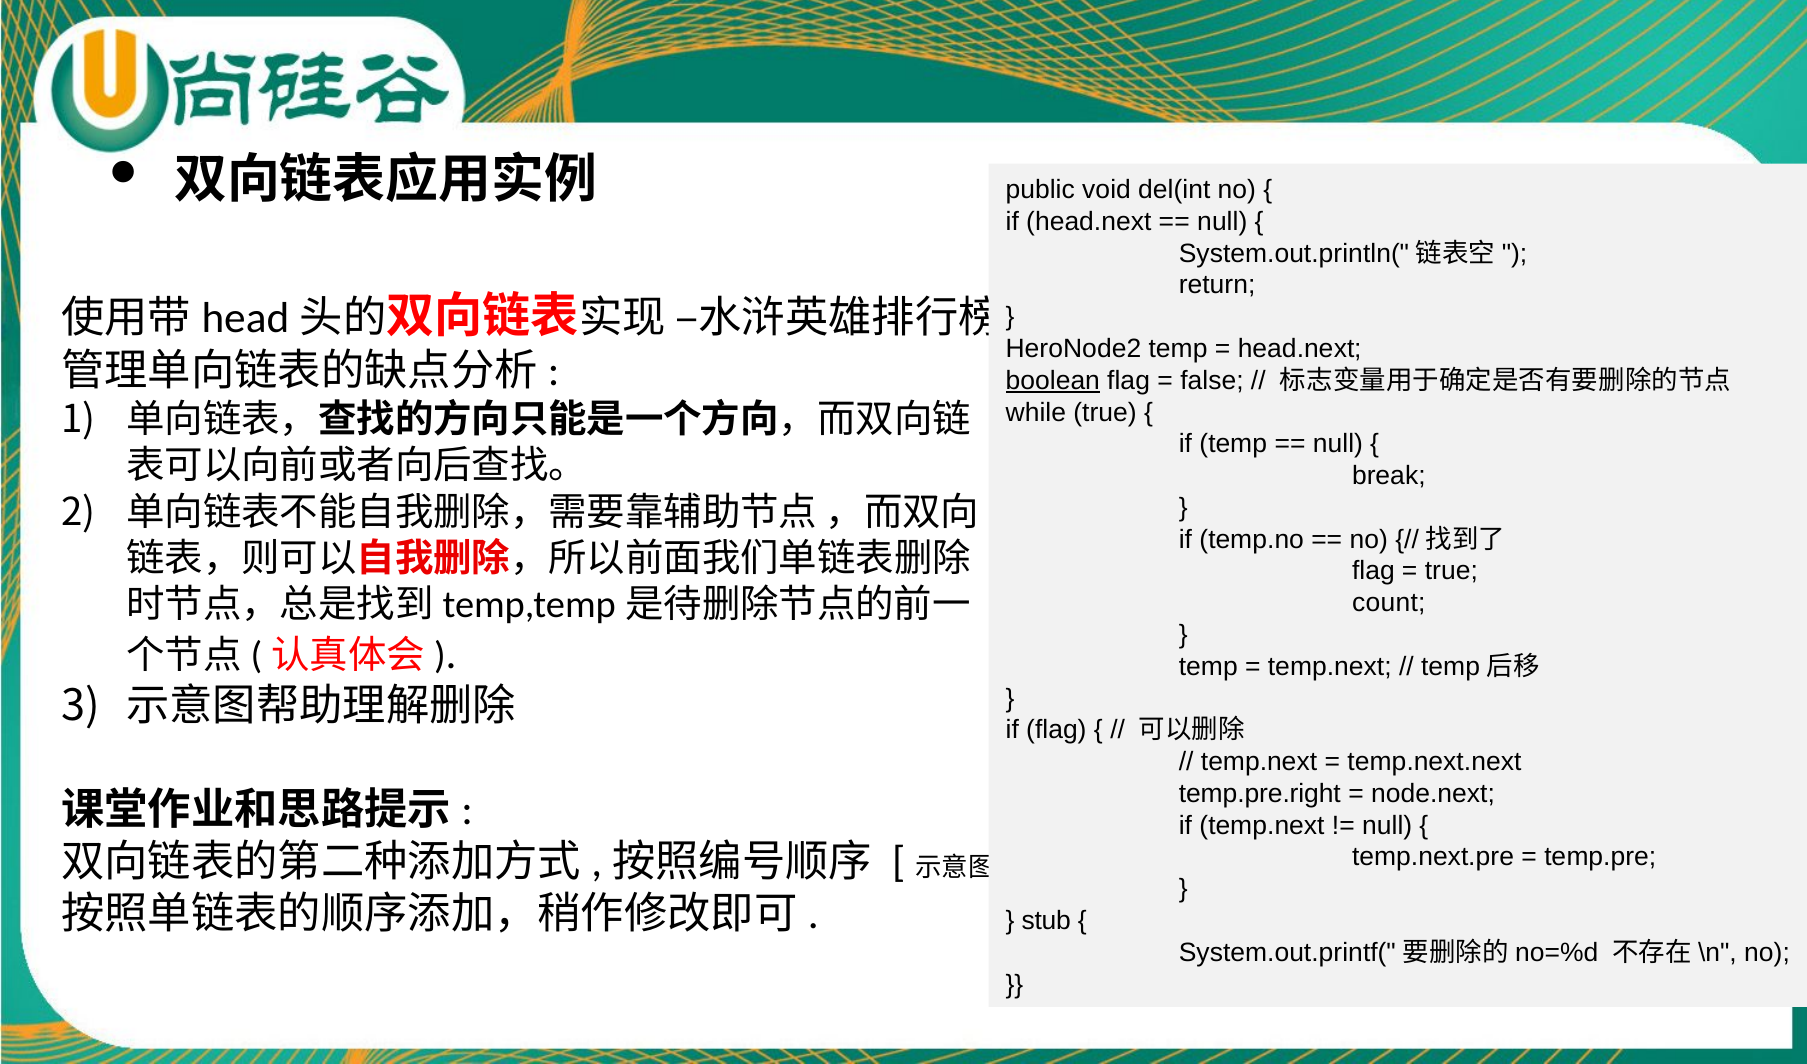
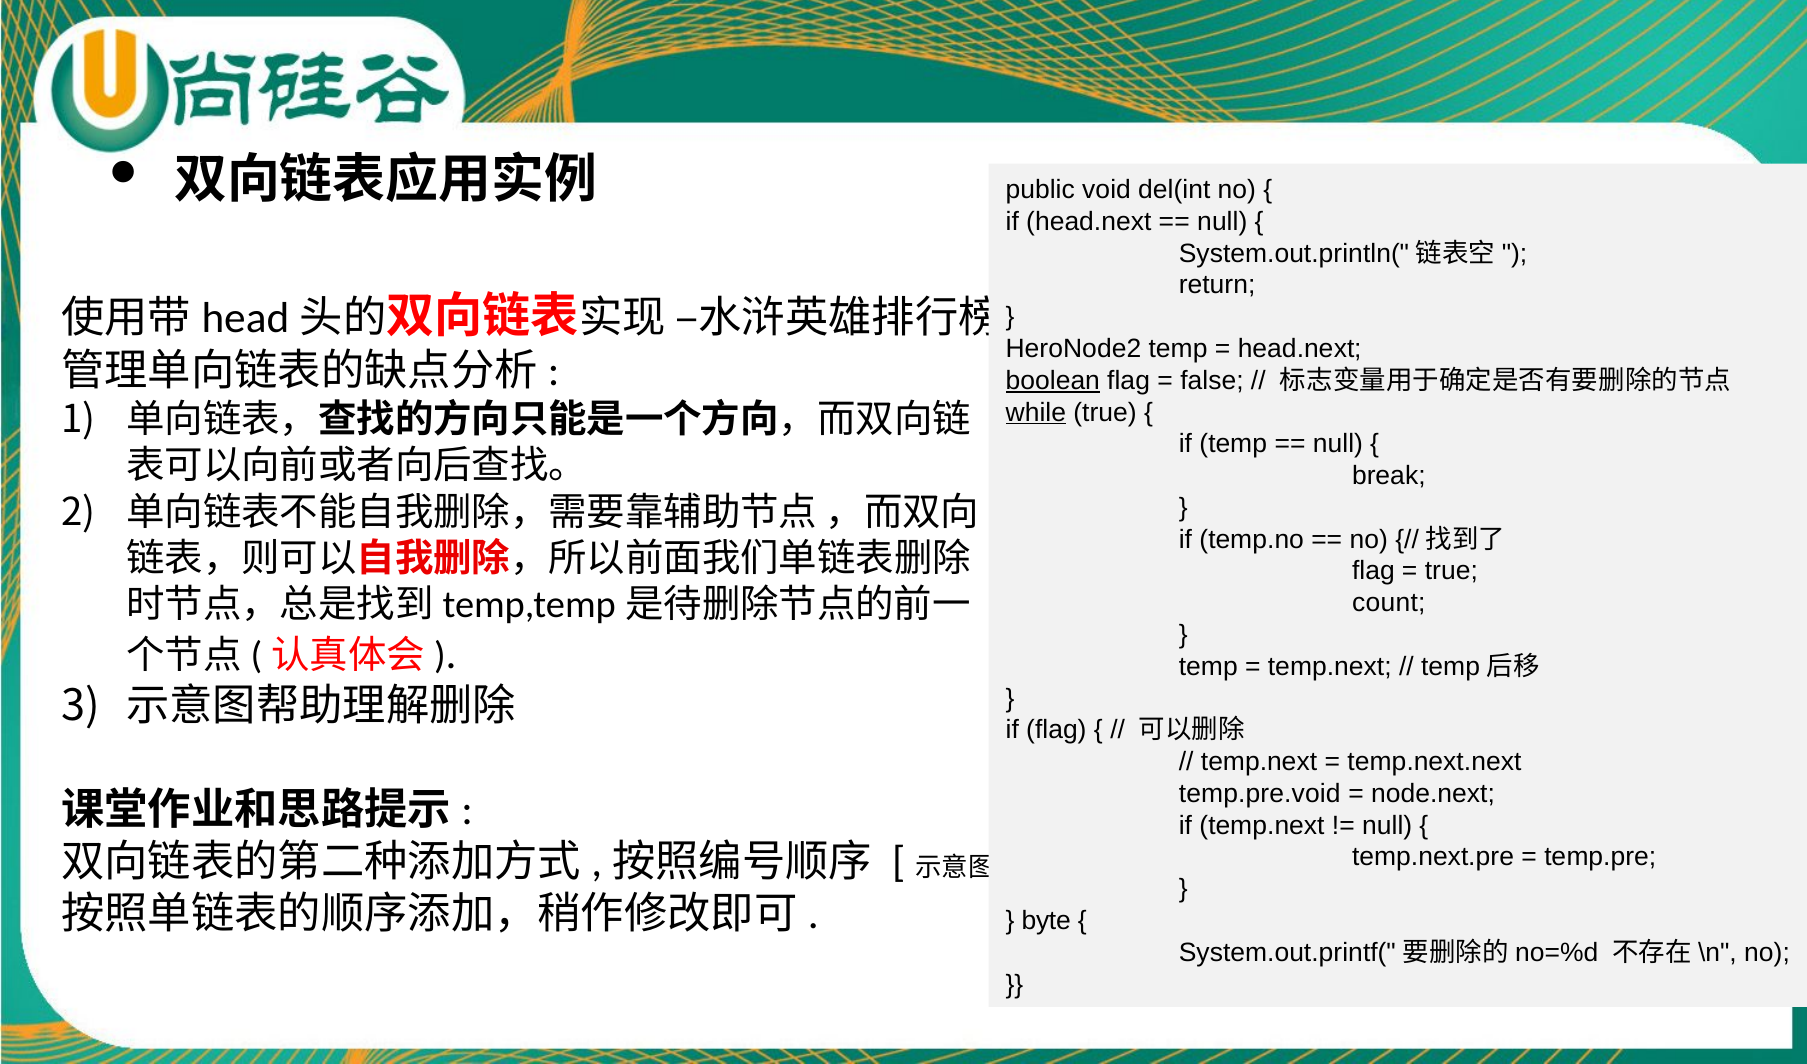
while underline: none -> present
temp.pre.right: temp.pre.right -> temp.pre.void
stub: stub -> byte
